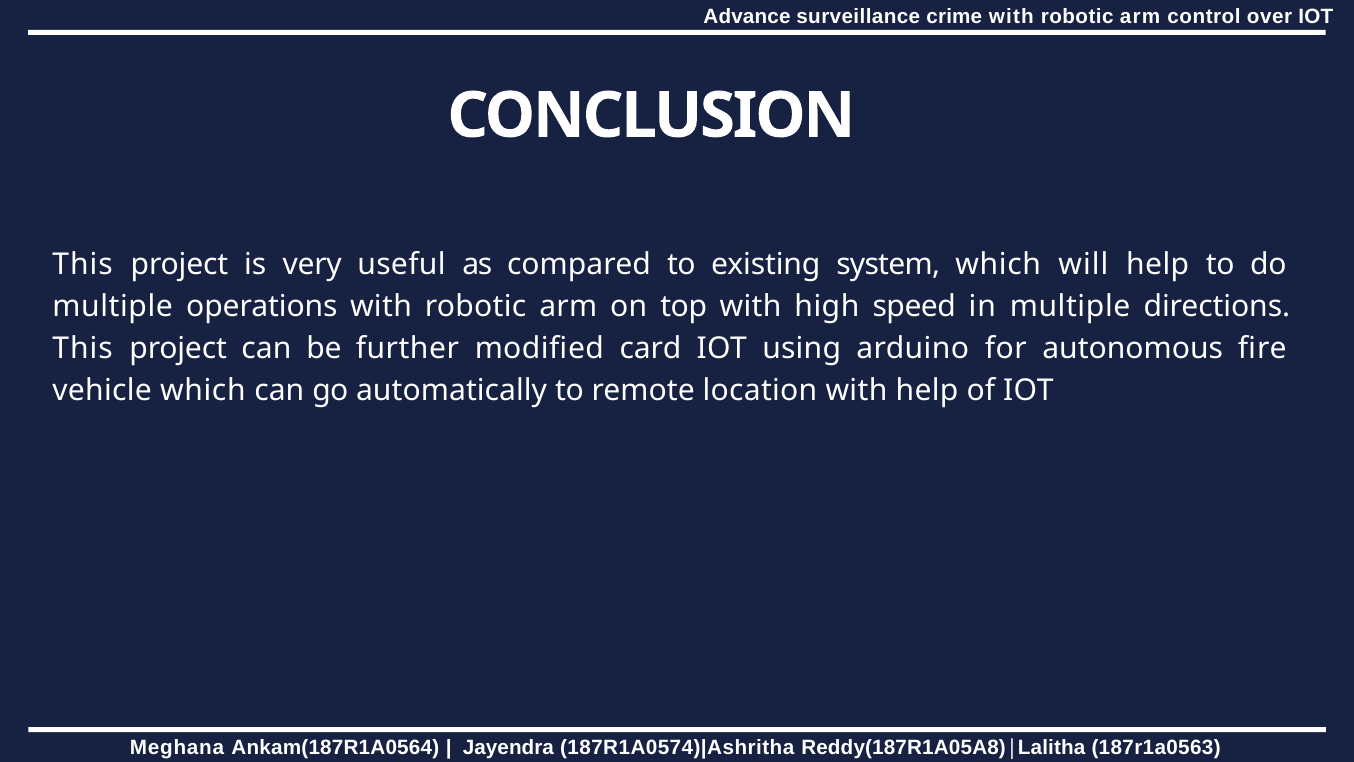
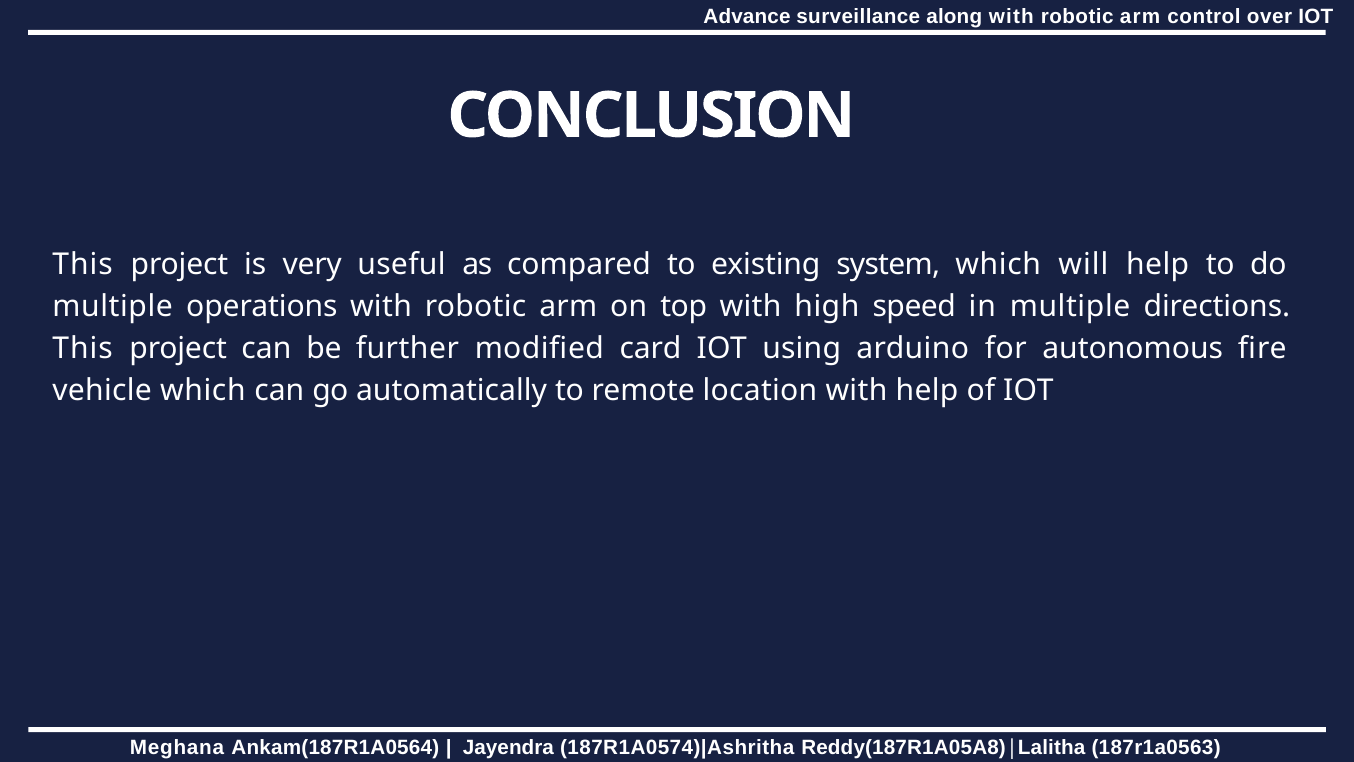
crime: crime -> along
